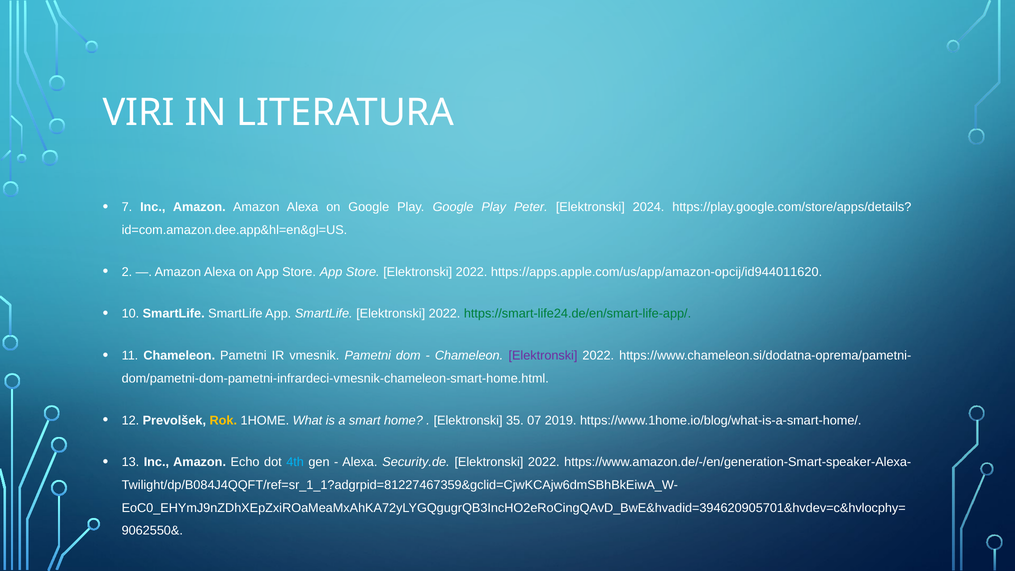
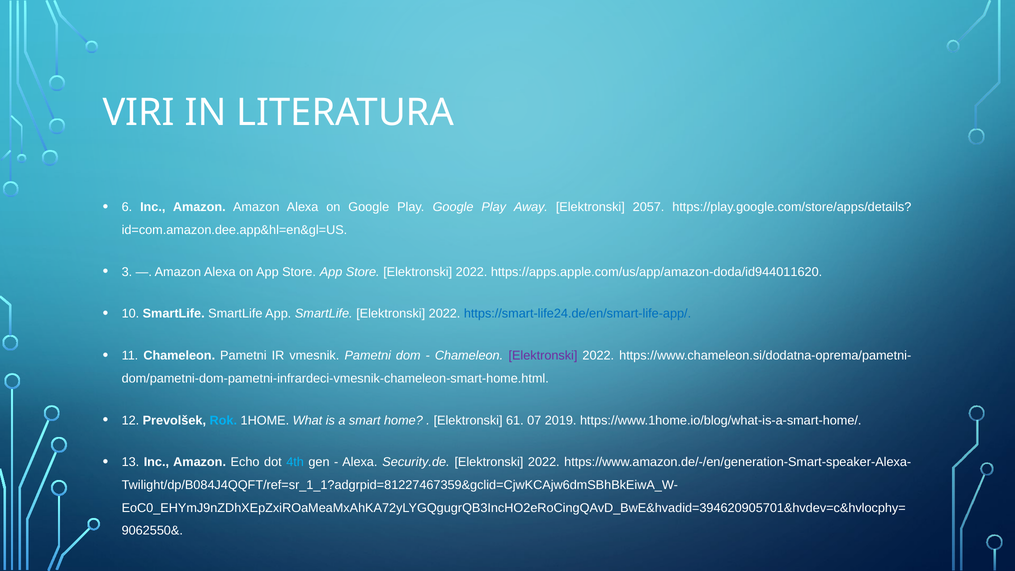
7: 7 -> 6
Peter: Peter -> Away
2024: 2024 -> 2057
2: 2 -> 3
https://apps.apple.com/us/app/amazon-opcij/id944011620: https://apps.apple.com/us/app/amazon-opcij/id944011620 -> https://apps.apple.com/us/app/amazon-doda/id944011620
https://smart-life24.de/en/smart-life-app/ colour: green -> blue
Rok colour: yellow -> light blue
35: 35 -> 61
